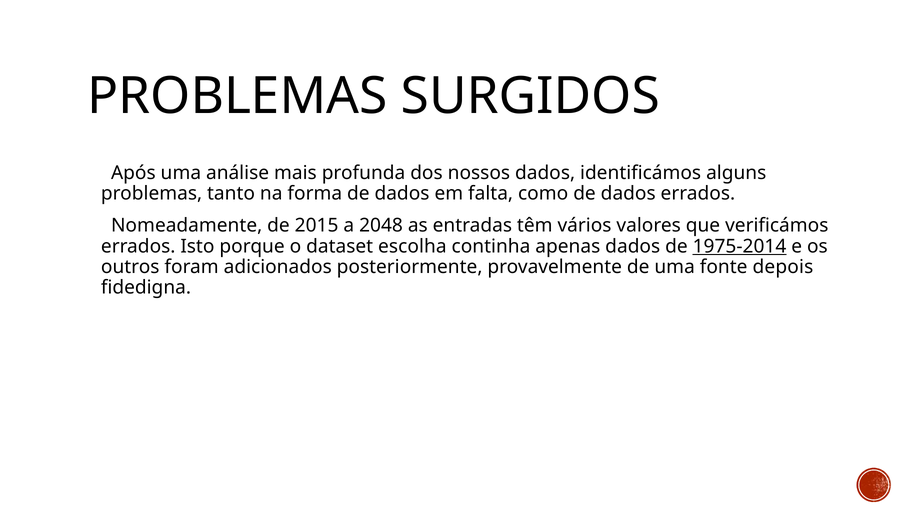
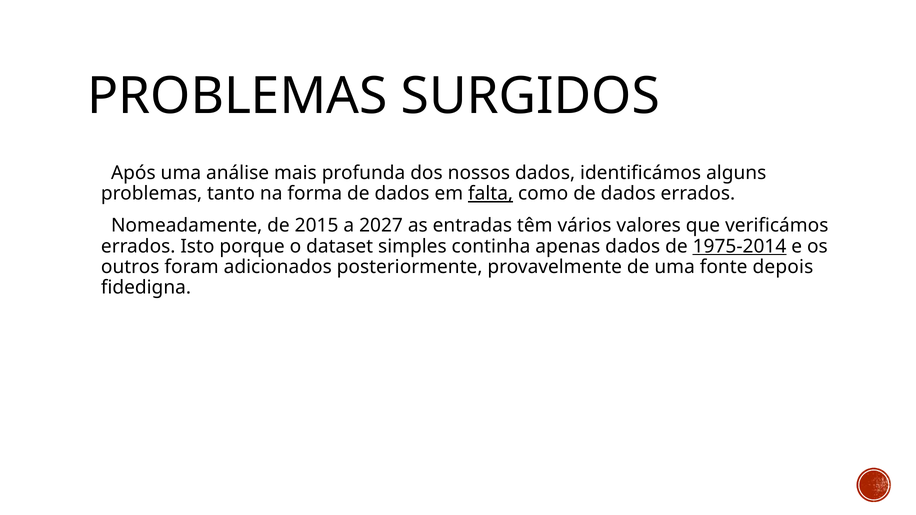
falta underline: none -> present
2048: 2048 -> 2027
escolha: escolha -> simples
